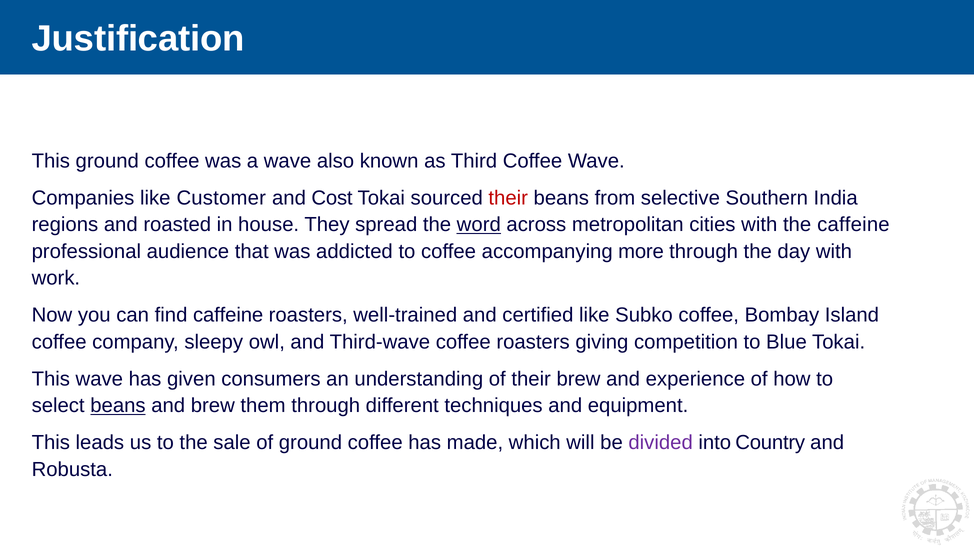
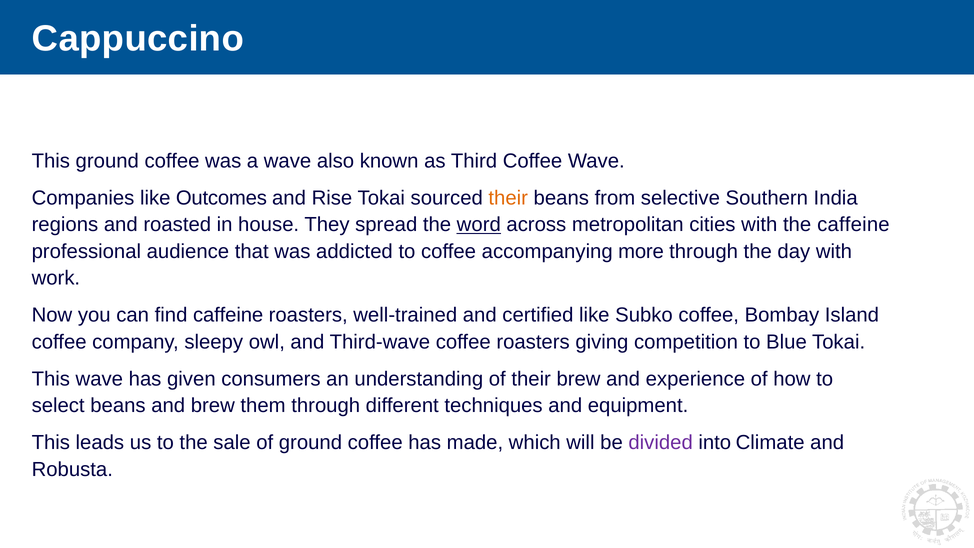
Justification: Justification -> Cappuccino
Customer: Customer -> Outcomes
Cost: Cost -> Rise
their at (508, 198) colour: red -> orange
beans at (118, 406) underline: present -> none
Country: Country -> Climate
